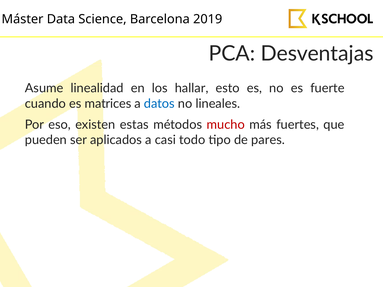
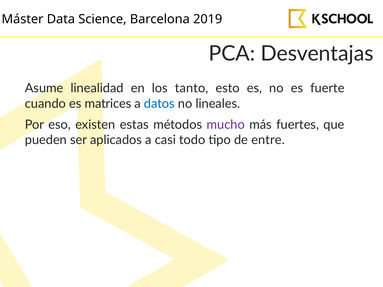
hallar: hallar -> tanto
mucho colour: red -> purple
pares: pares -> entre
